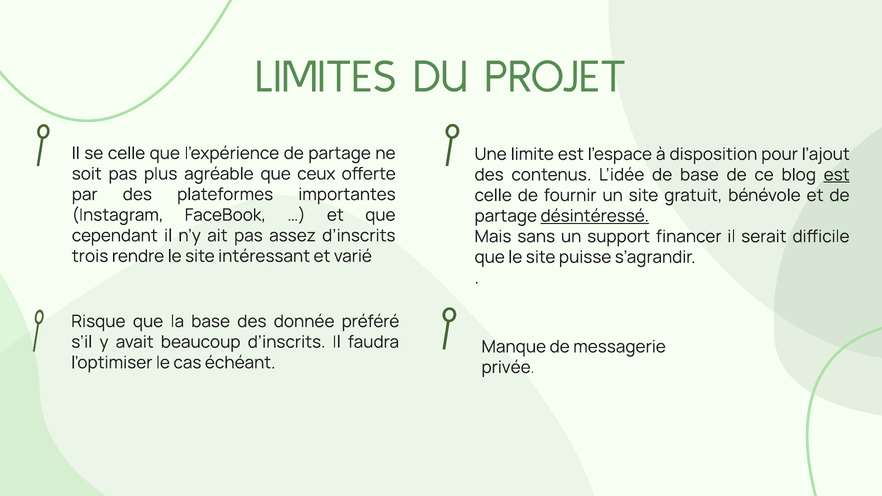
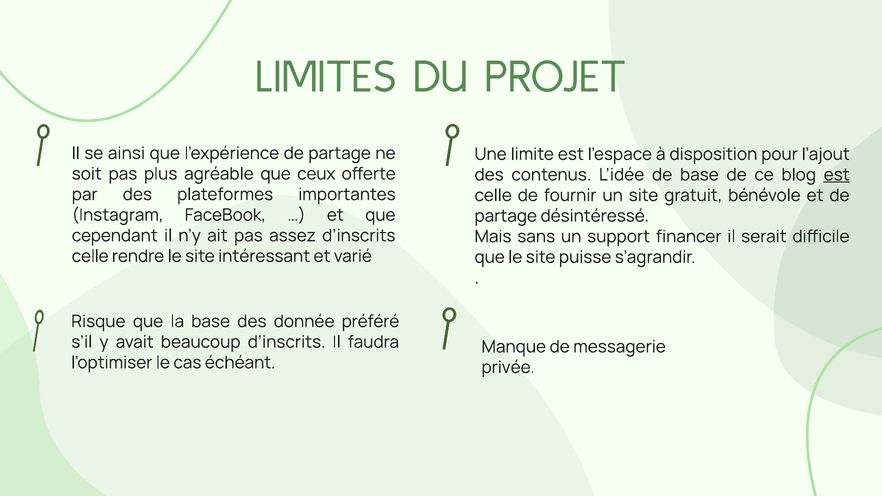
se celle: celle -> ainsi
désintéressé underline: present -> none
trois at (90, 256): trois -> celle
